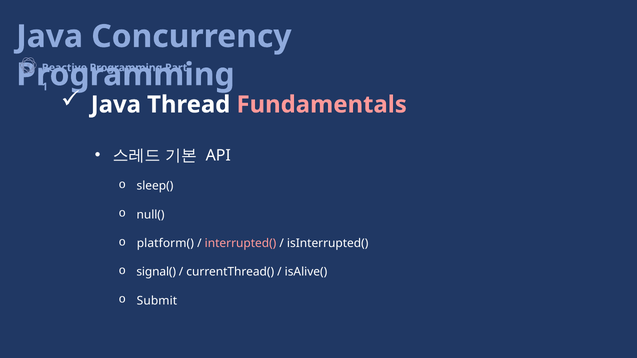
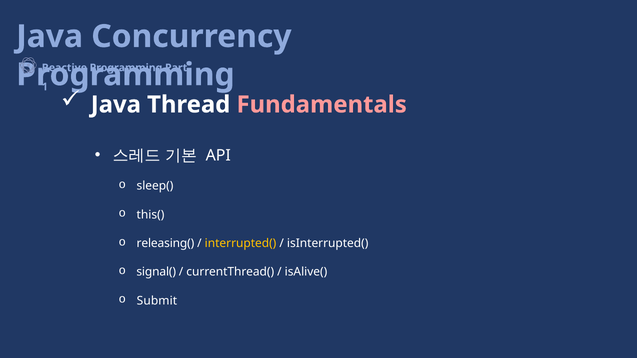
null(: null( -> this(
platform(: platform( -> releasing(
interrupted( colour: pink -> yellow
